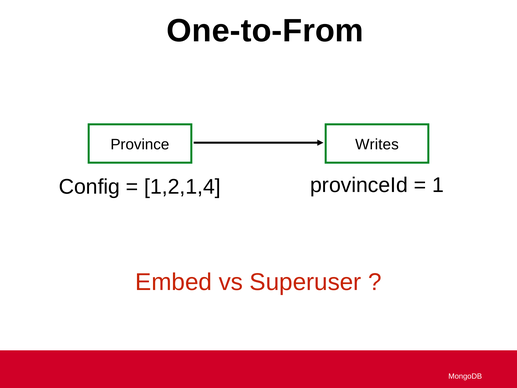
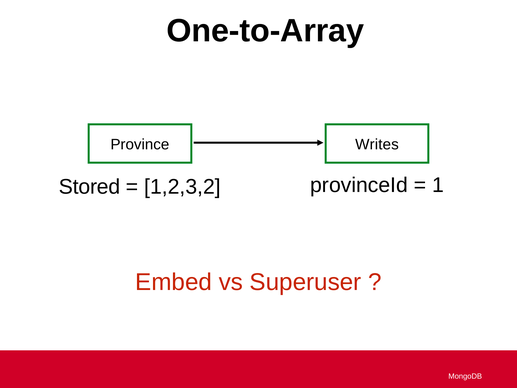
One-to-From: One-to-From -> One-to-Array
Config: Config -> Stored
1,2,1,4: 1,2,1,4 -> 1,2,3,2
